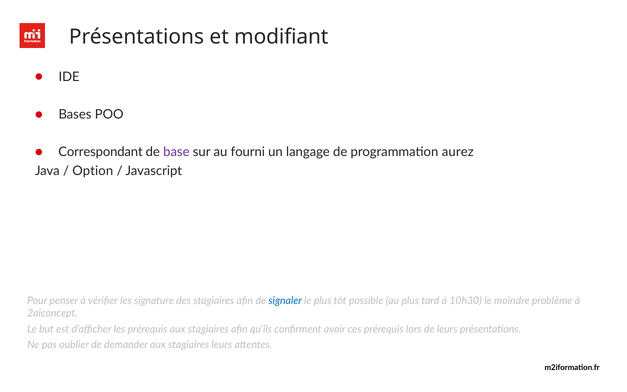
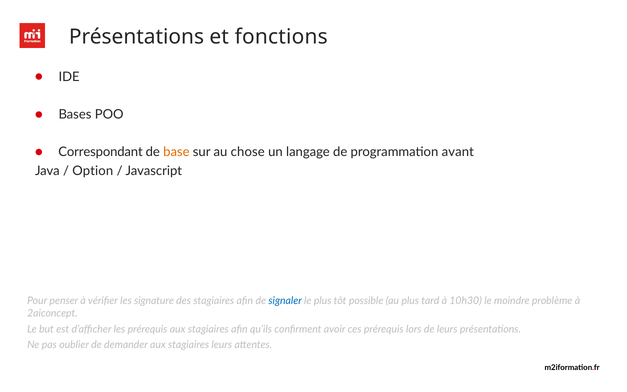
modifiant: modifiant -> fonctions
base colour: purple -> orange
fourni: fourni -> chose
aurez: aurez -> avant
